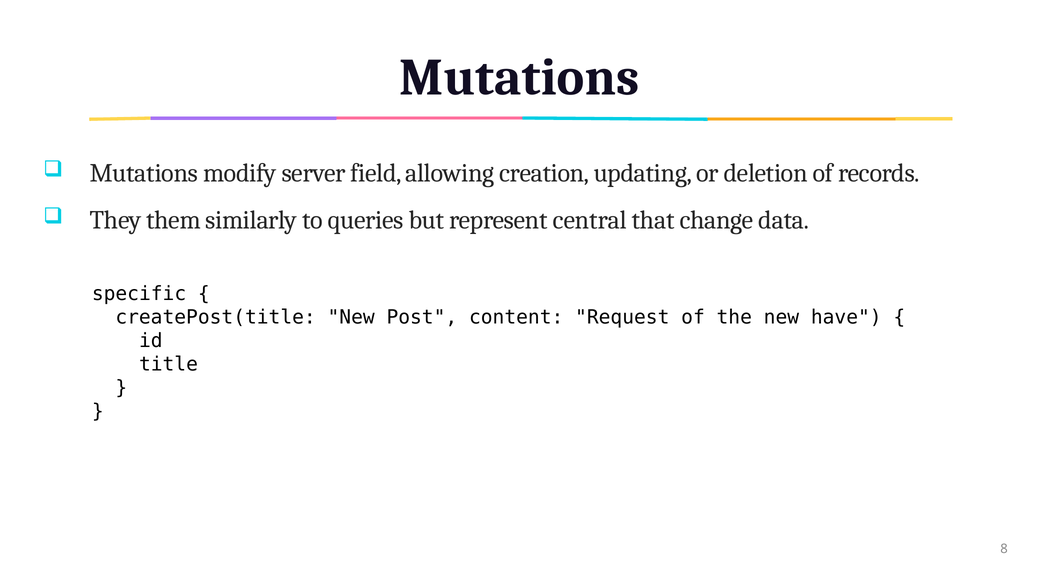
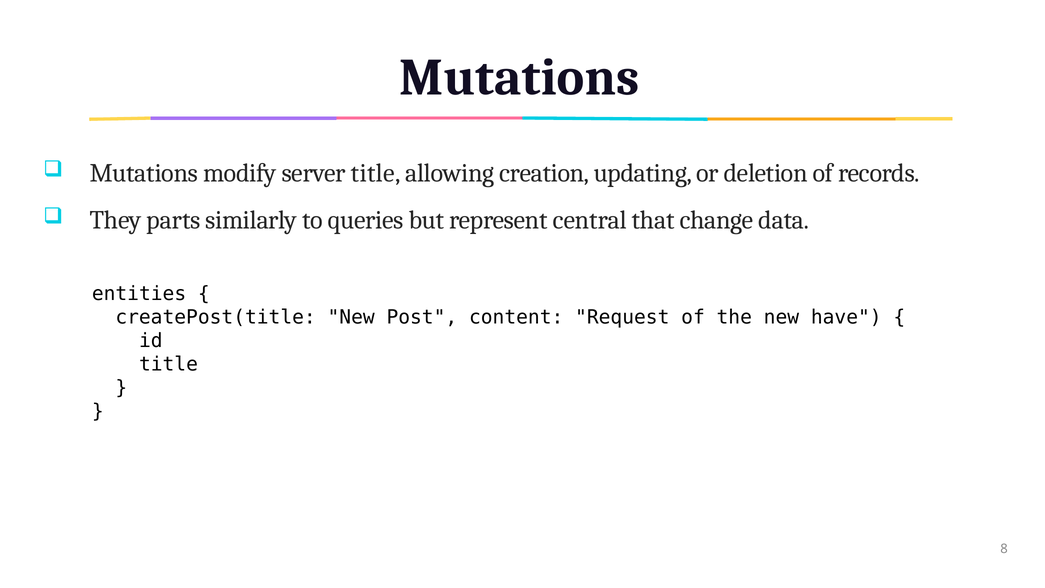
server field: field -> title
them: them -> parts
specific: specific -> entities
